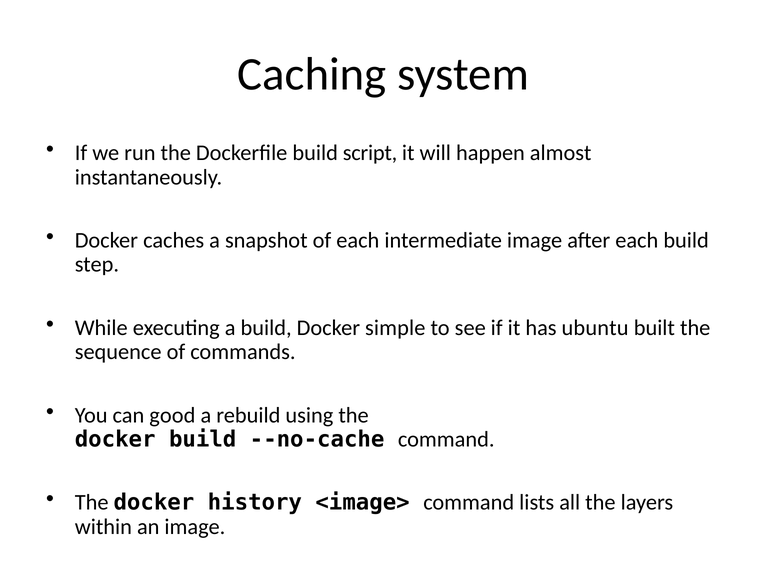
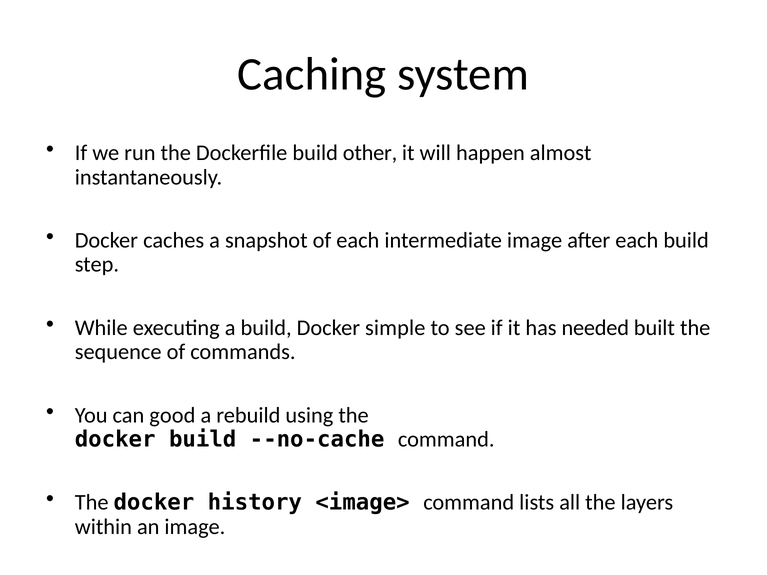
script: script -> other
ubuntu: ubuntu -> needed
